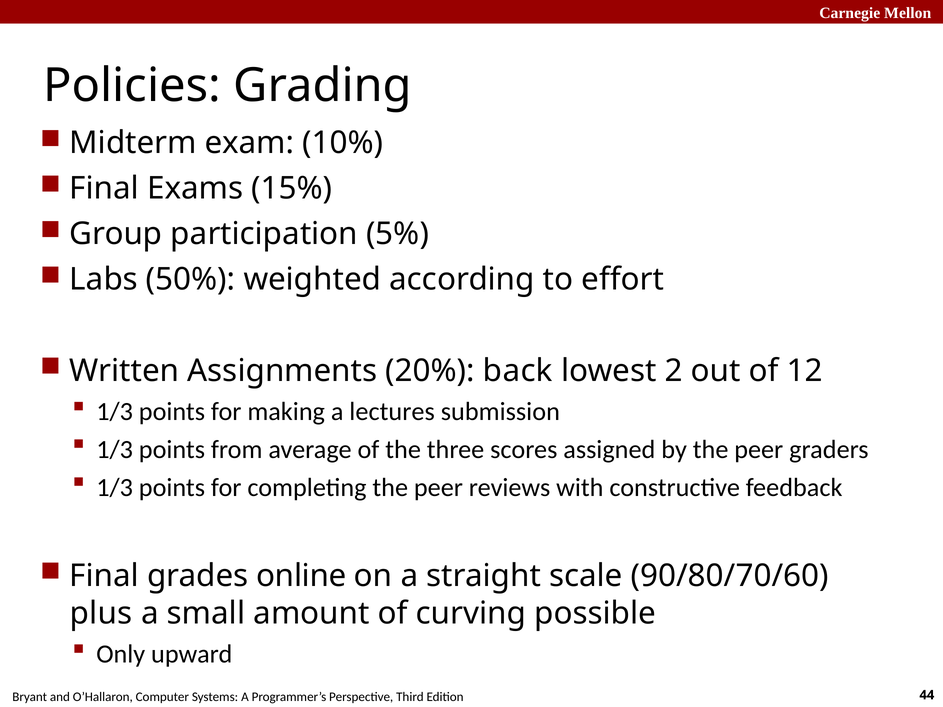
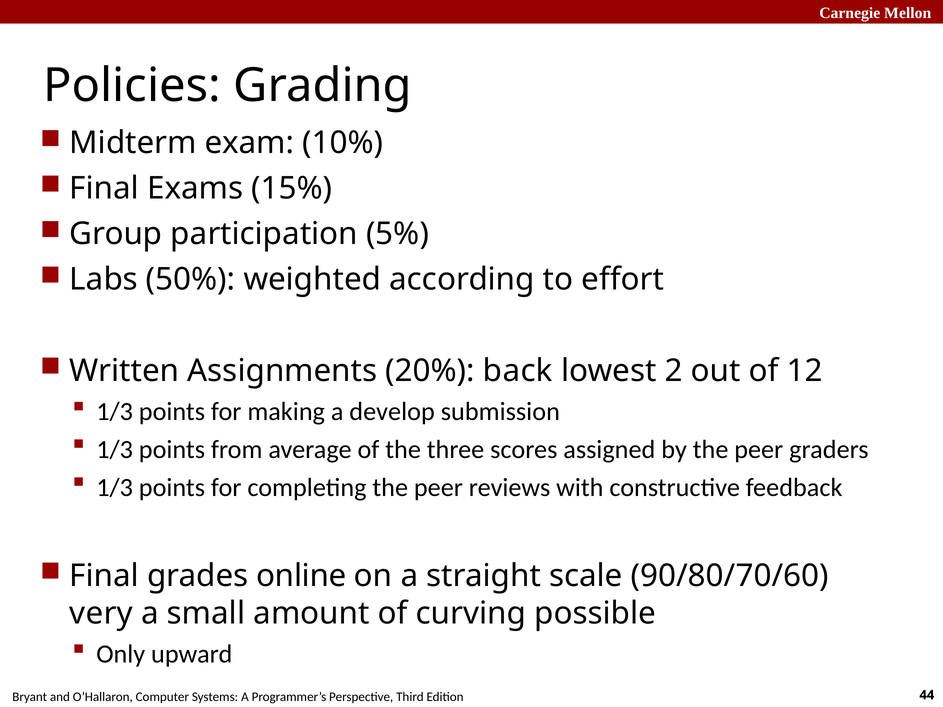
lectures: lectures -> develop
plus: plus -> very
